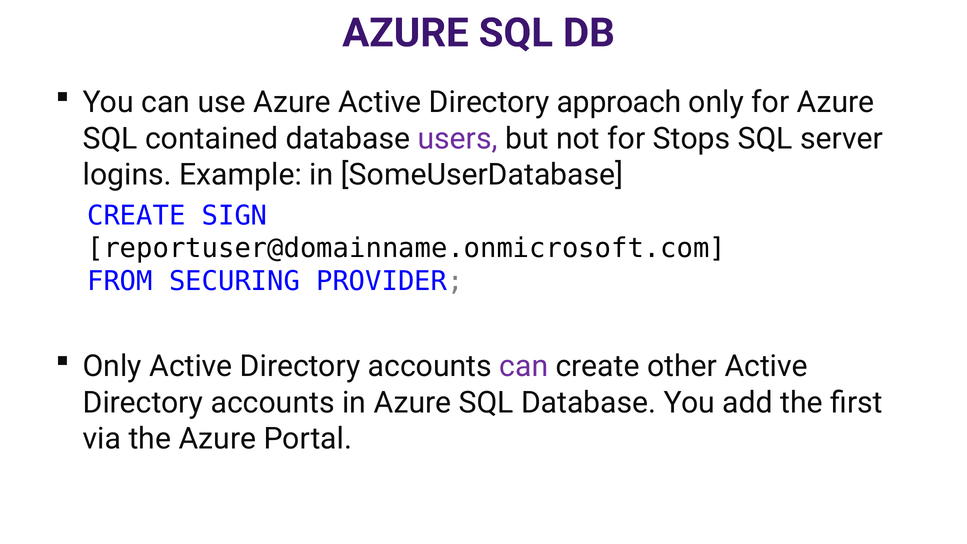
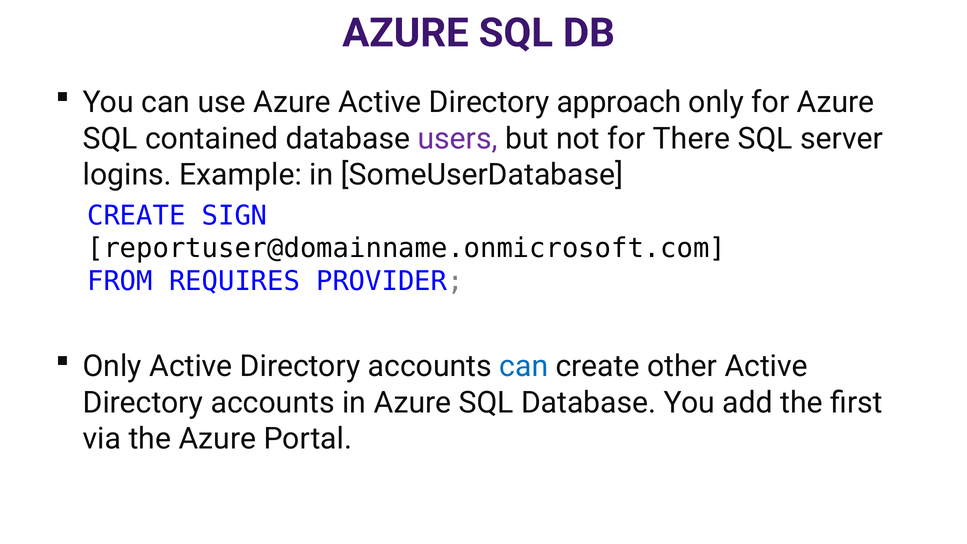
Stops: Stops -> There
SECURING: SECURING -> REQUIRES
can at (524, 366) colour: purple -> blue
